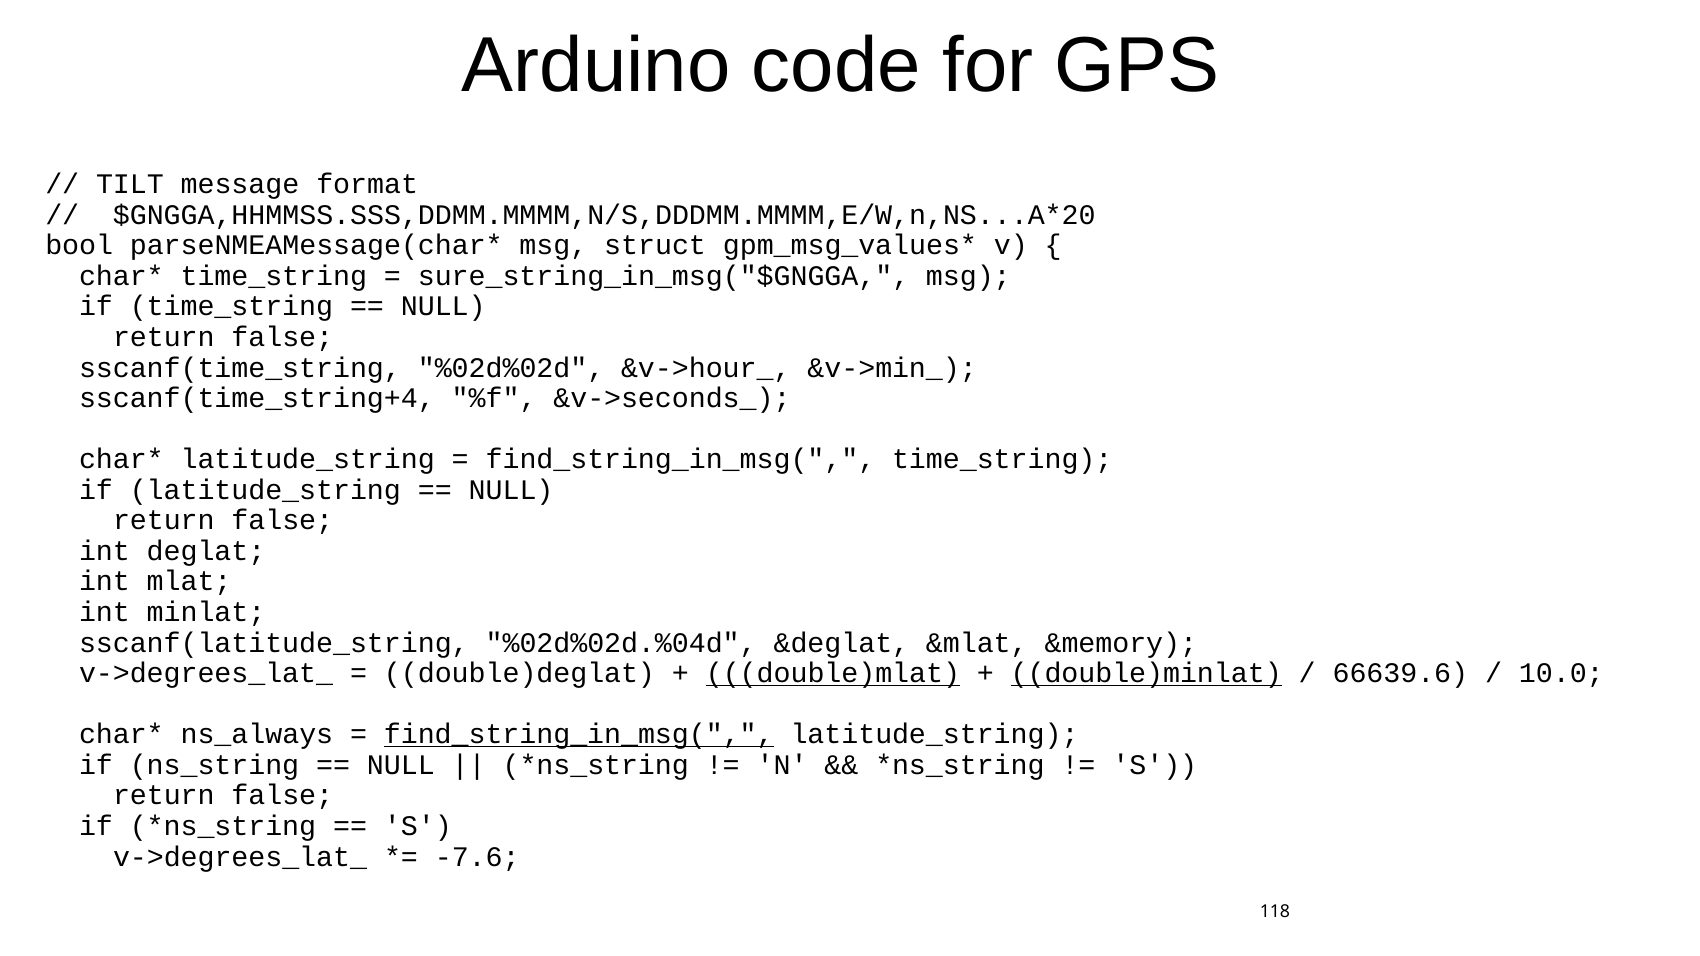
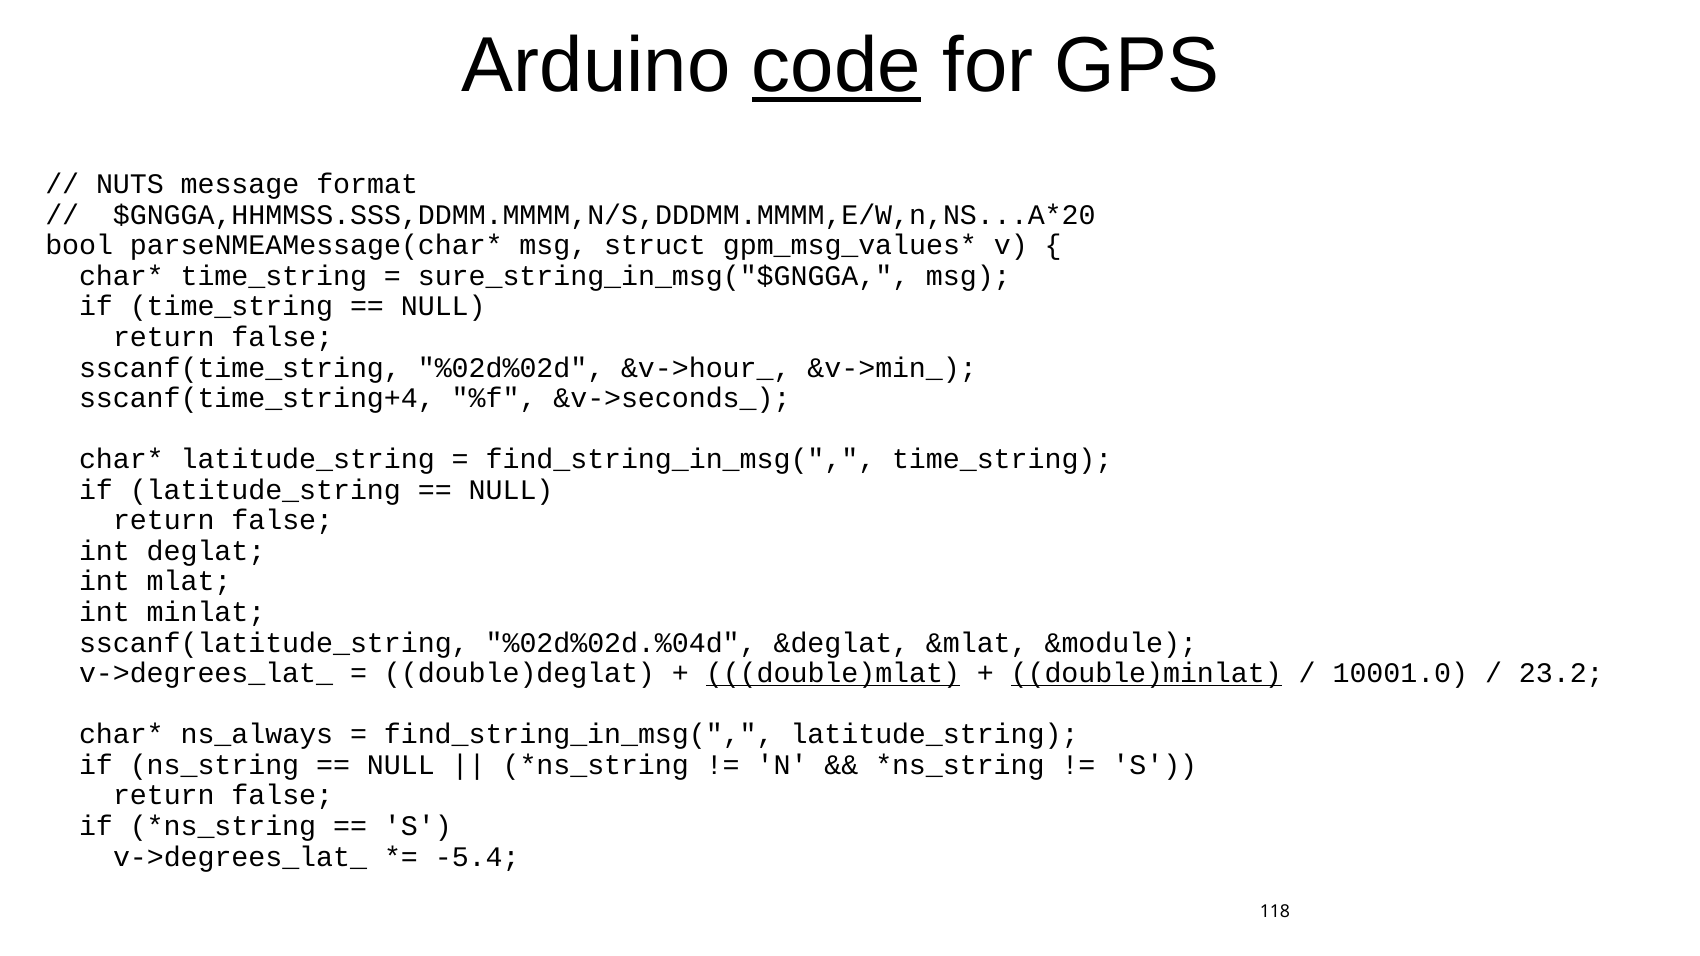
code underline: none -> present
TILT: TILT -> NUTS
&memory: &memory -> &module
66639.6: 66639.6 -> 10001.0
10.0: 10.0 -> 23.2
find_string_in_msg( at (579, 735) underline: present -> none
-7.6: -7.6 -> -5.4
